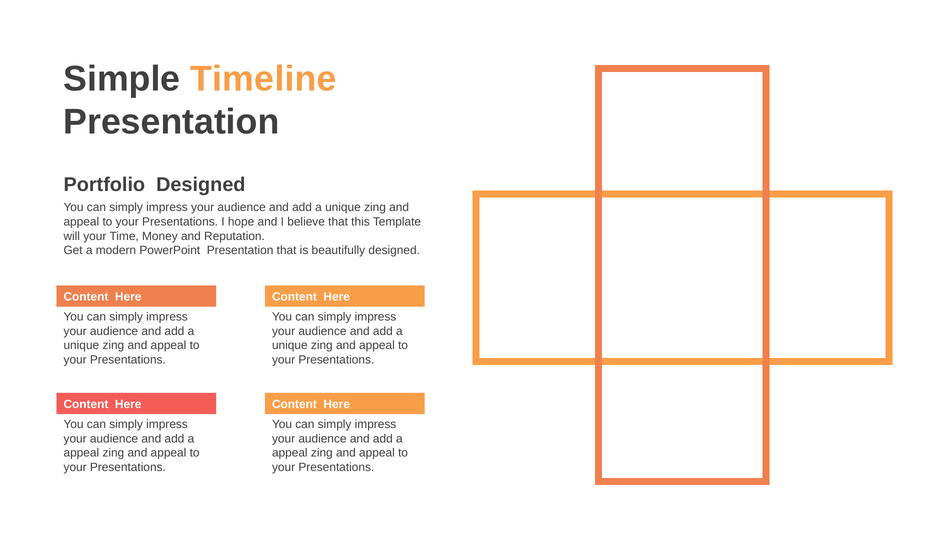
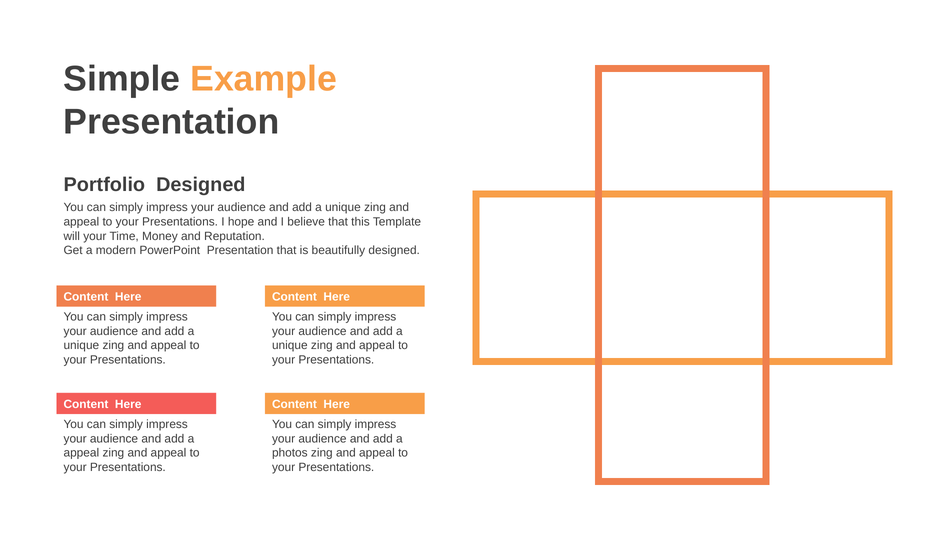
Timeline: Timeline -> Example
appeal at (290, 452): appeal -> photos
